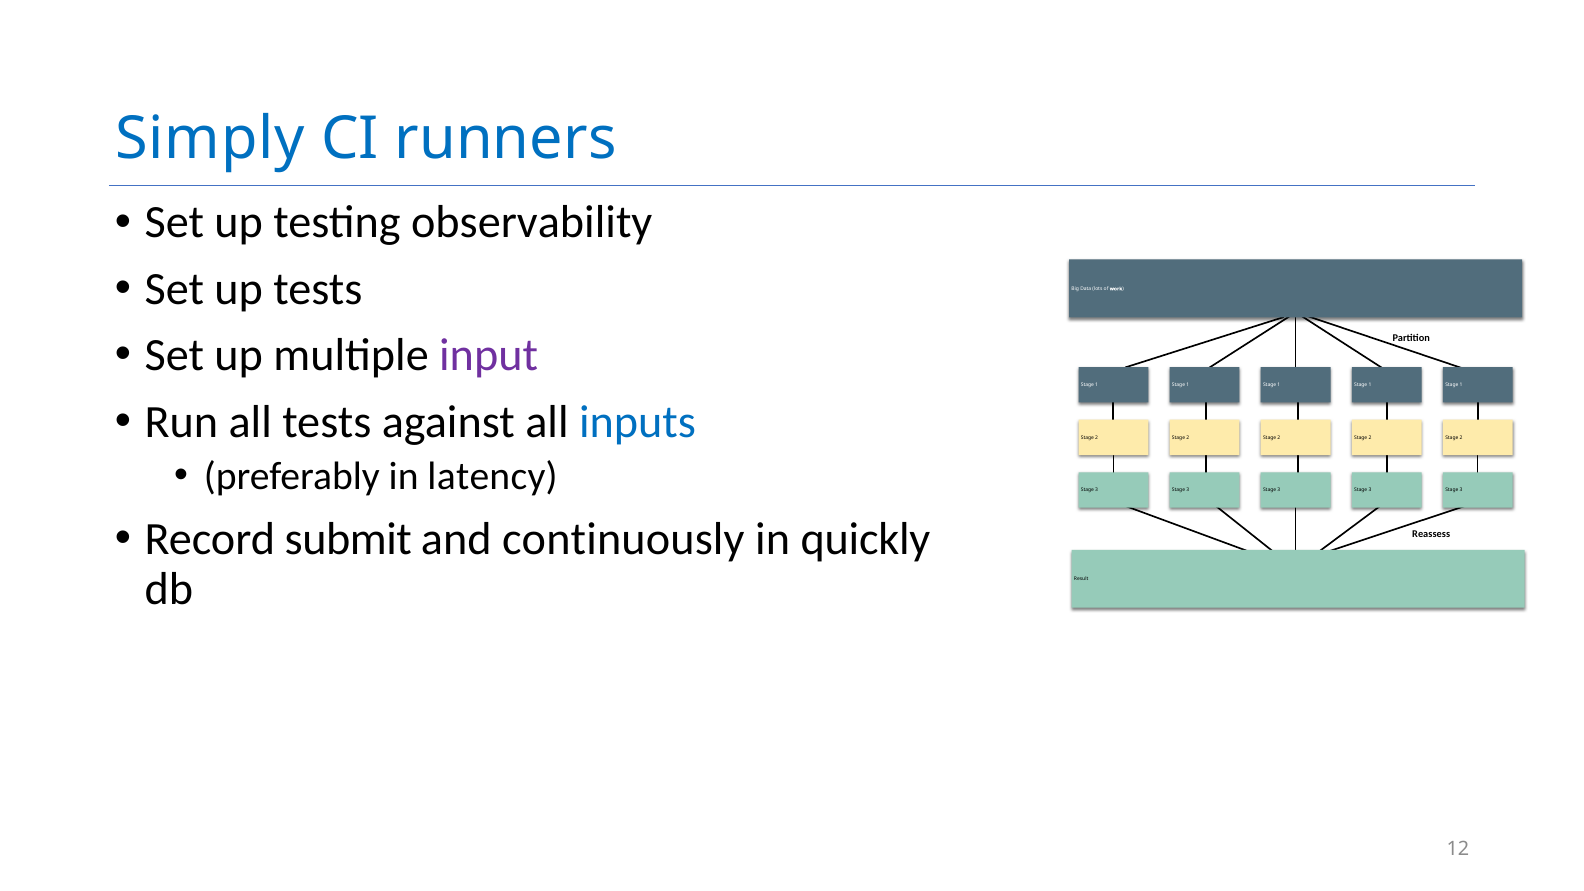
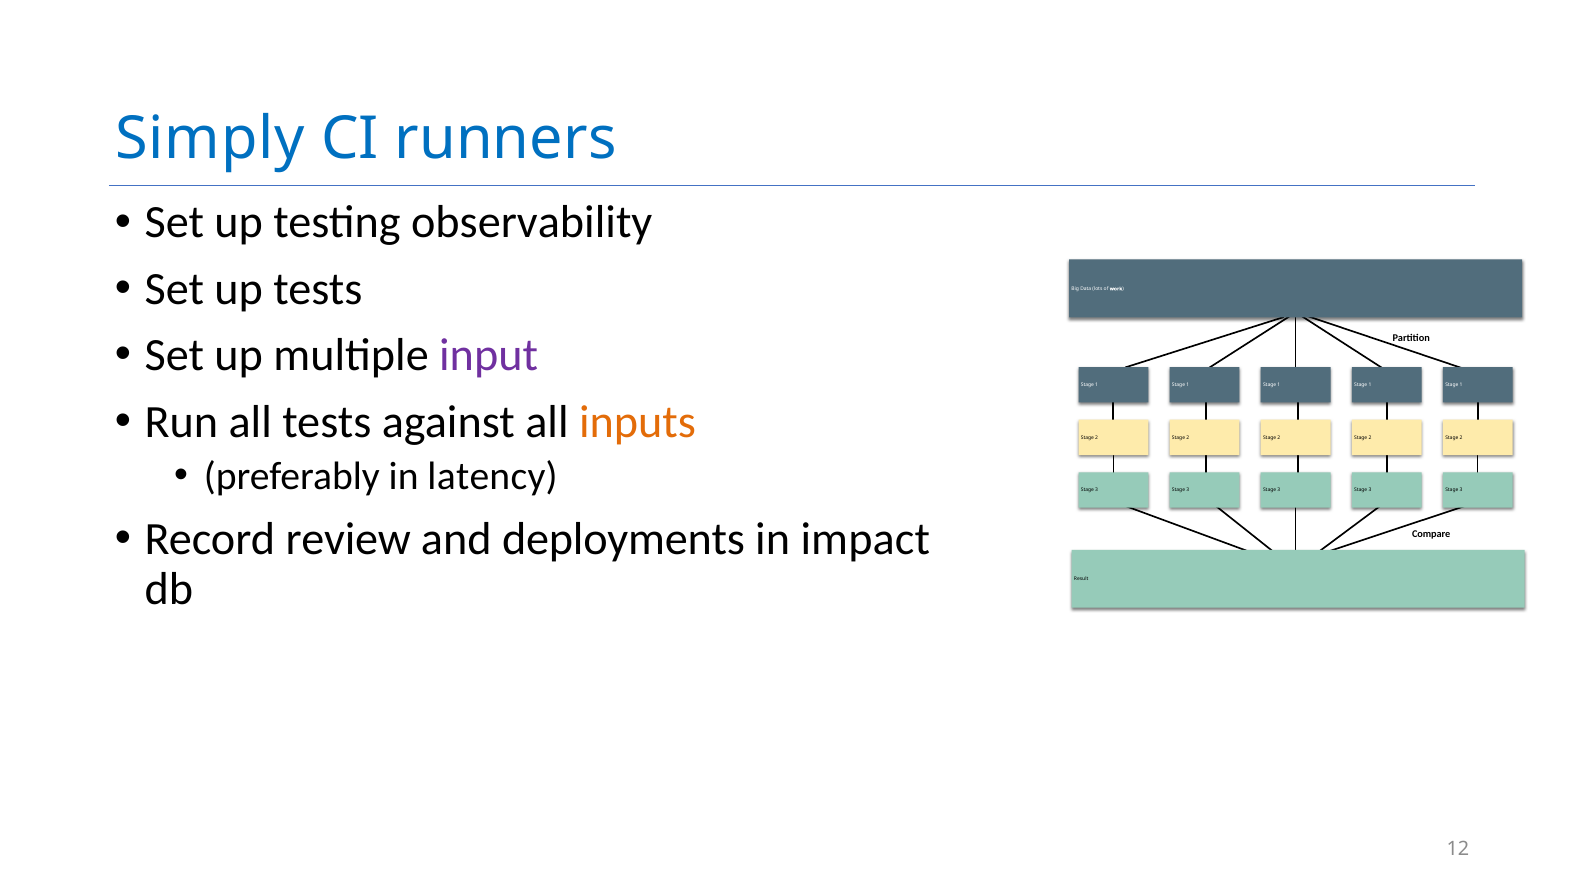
inputs colour: blue -> orange
submit: submit -> review
continuously: continuously -> deployments
quickly: quickly -> impact
Reassess: Reassess -> Compare
